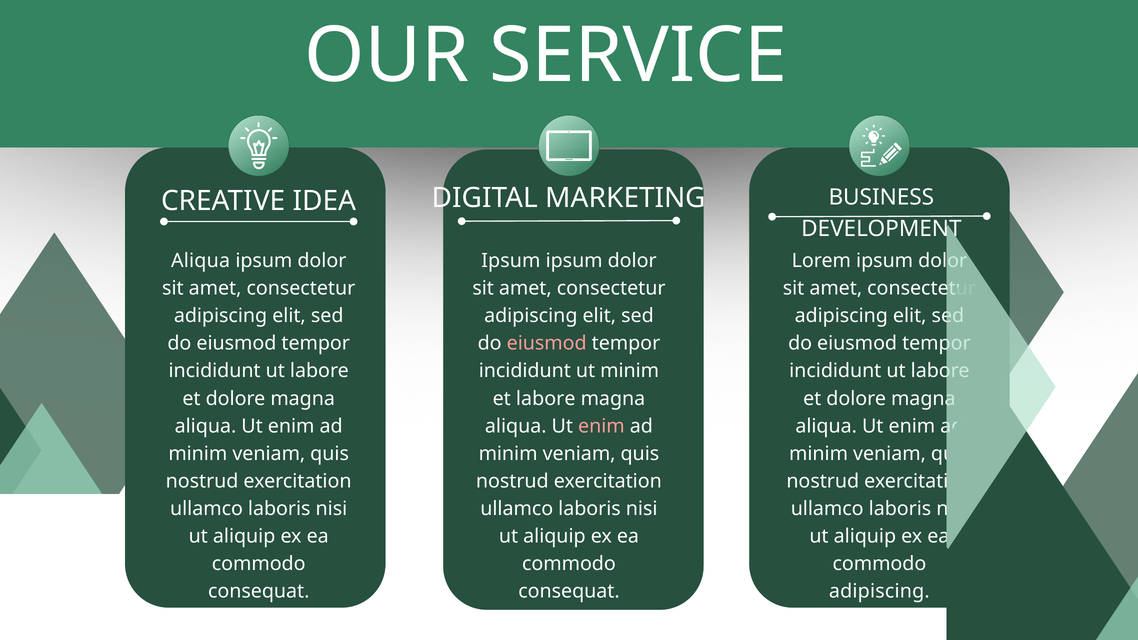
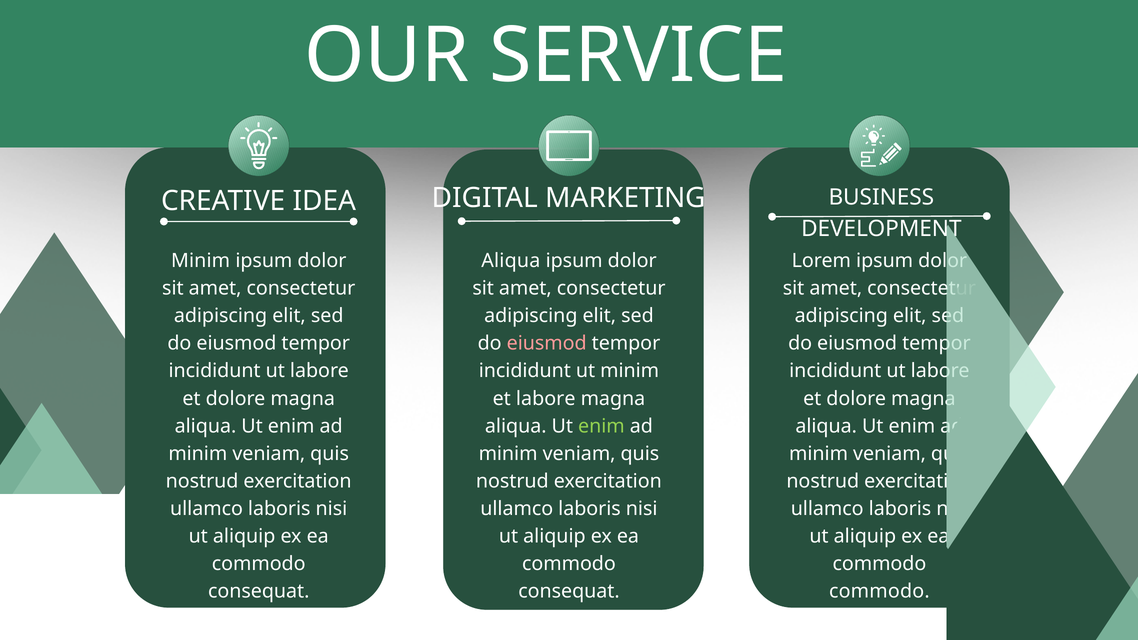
Aliqua at (201, 261): Aliqua -> Minim
Ipsum at (511, 261): Ipsum -> Aliqua
enim at (601, 426) colour: pink -> light green
adipiscing at (879, 591): adipiscing -> commodo
